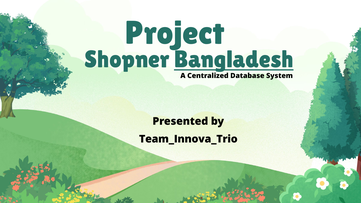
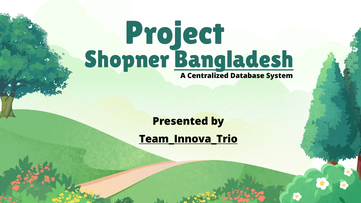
Team_Innova_Trio underline: none -> present
